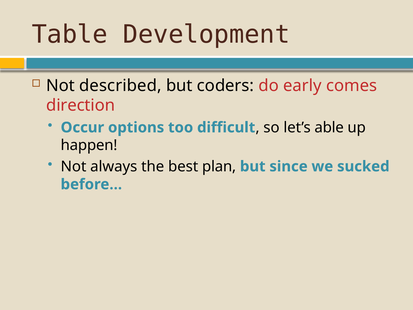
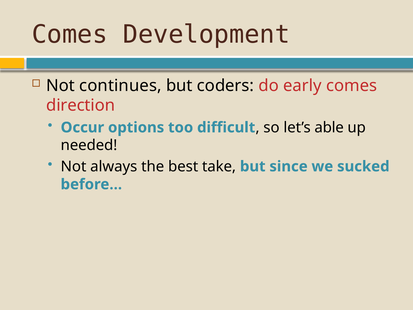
Table at (70, 34): Table -> Comes
described: described -> continues
happen: happen -> needed
plan: plan -> take
